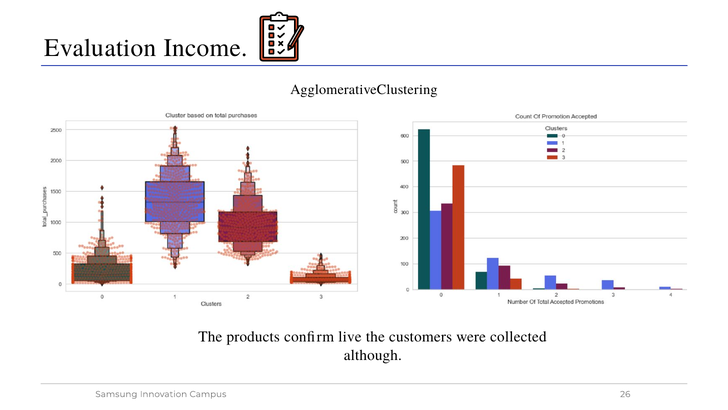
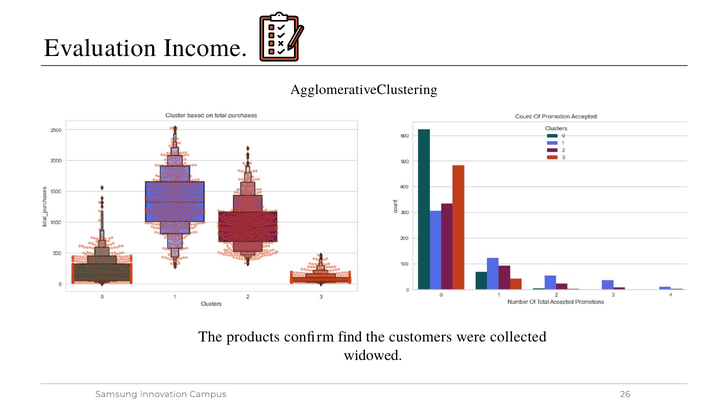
live: live -> find
although: although -> widowed
